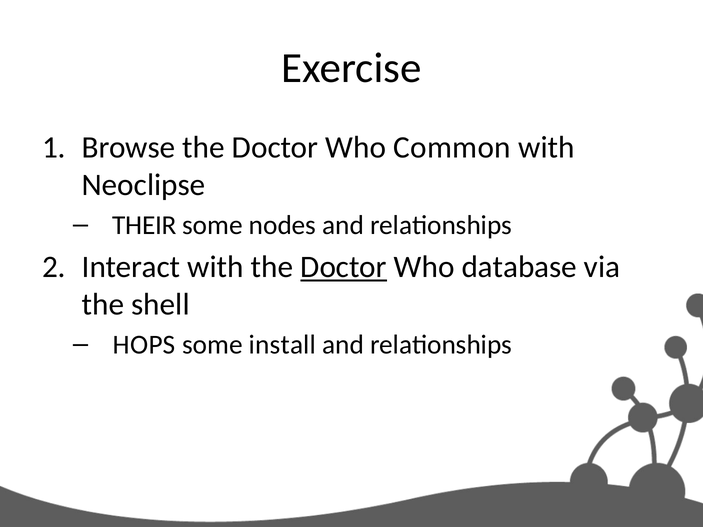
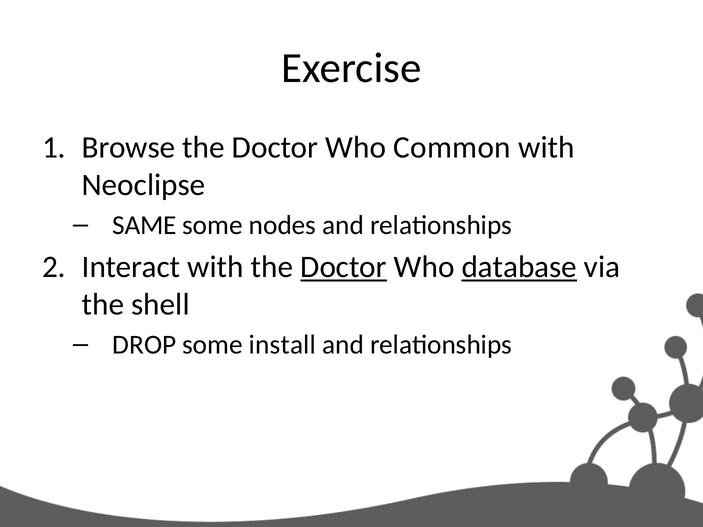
THEIR: THEIR -> SAME
database underline: none -> present
HOPS: HOPS -> DROP
